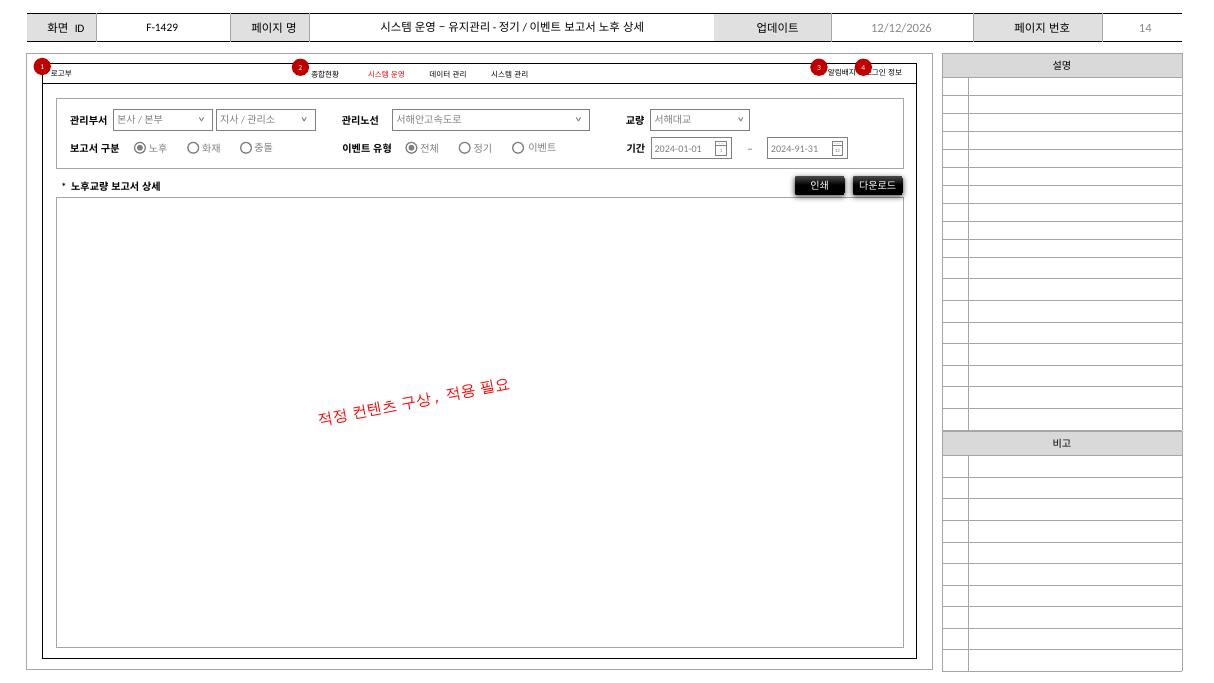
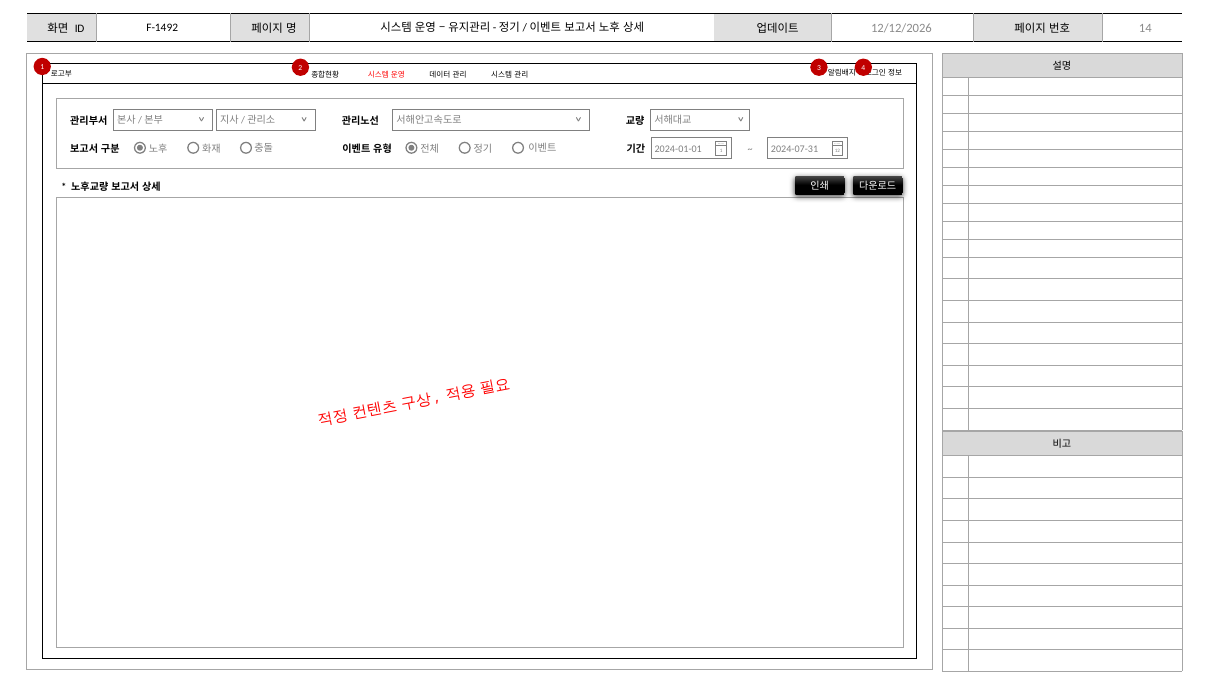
F-1429: F-1429 -> F-1492
2024-91-31: 2024-91-31 -> 2024-07-31
